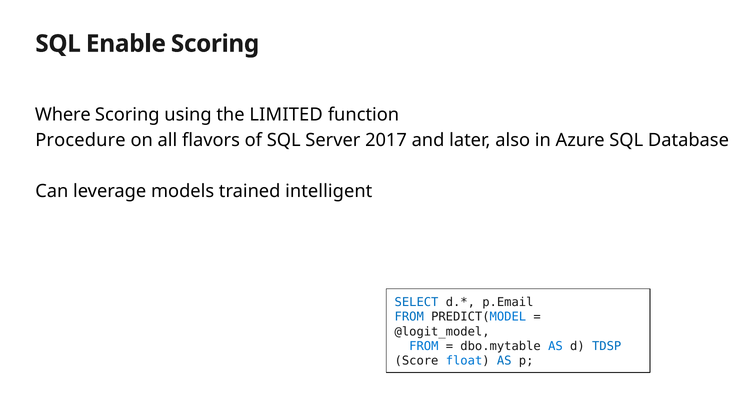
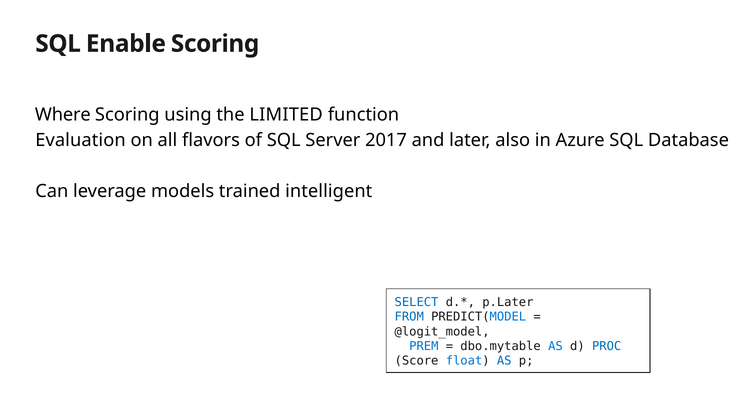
Procedure: Procedure -> Evaluation
p.Email: p.Email -> p.Later
FROM at (424, 346): FROM -> PREM
TDSP: TDSP -> PROC
